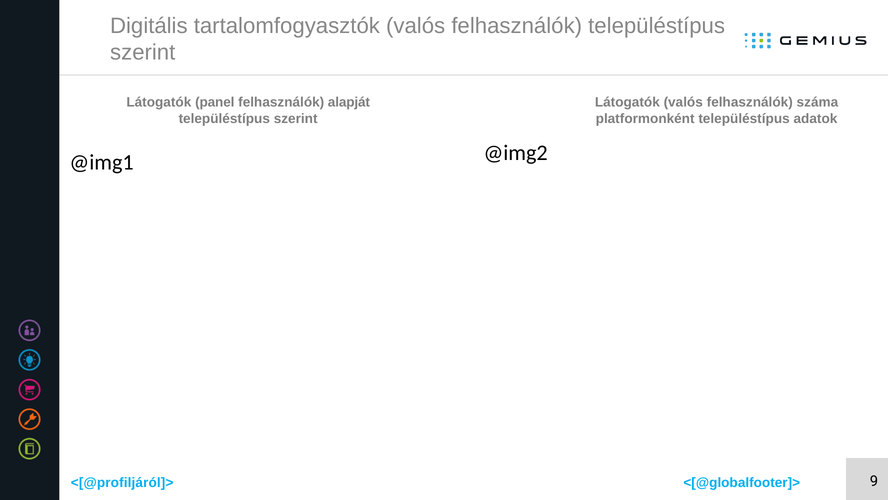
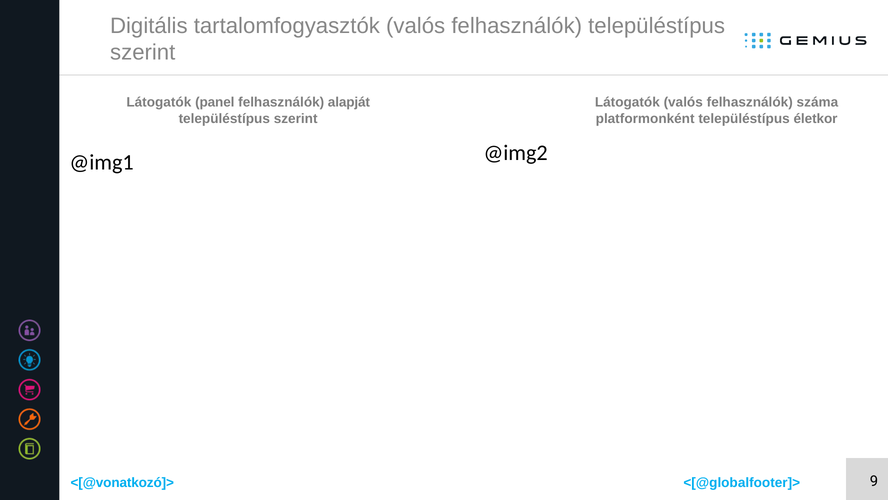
adatok: adatok -> életkor
<[@profiljáról]>: <[@profiljáról]> -> <[@vonatkozó]>
